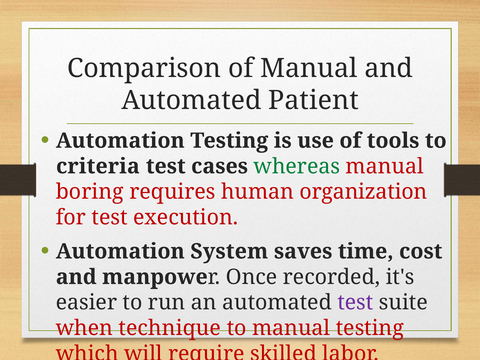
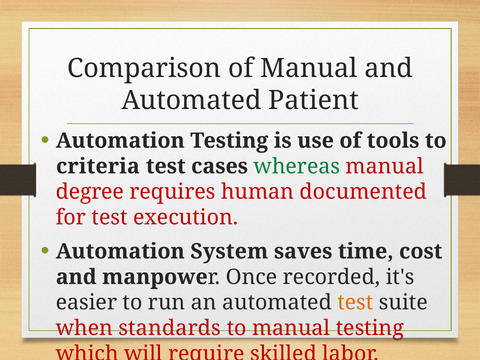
boring: boring -> degree
organization: organization -> documented
test at (355, 303) colour: purple -> orange
technique: technique -> standards
